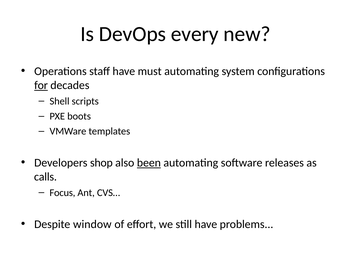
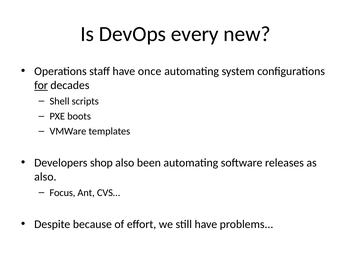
must: must -> once
been underline: present -> none
calls at (45, 176): calls -> also
window: window -> because
